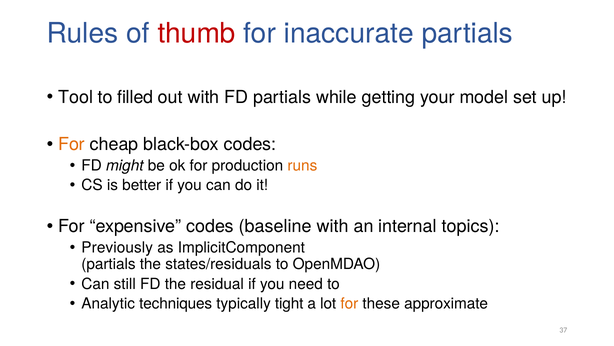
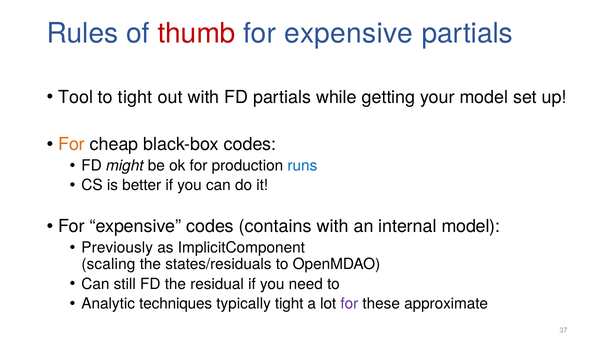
inaccurate at (349, 33): inaccurate -> expensive
to filled: filled -> tight
runs colour: orange -> blue
baseline: baseline -> contains
internal topics: topics -> model
partials at (108, 264): partials -> scaling
for at (349, 303) colour: orange -> purple
